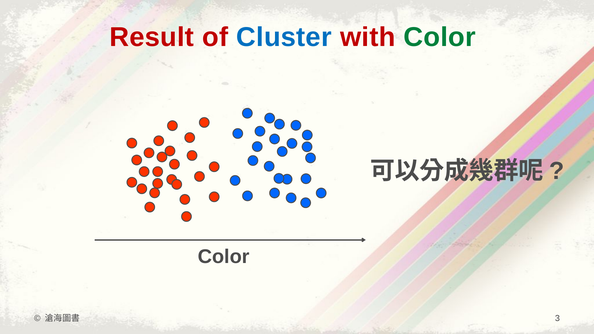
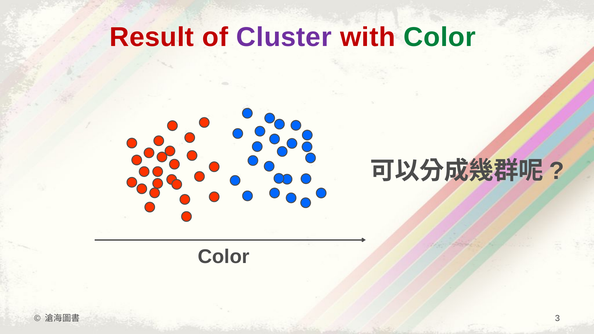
Cluster colour: blue -> purple
